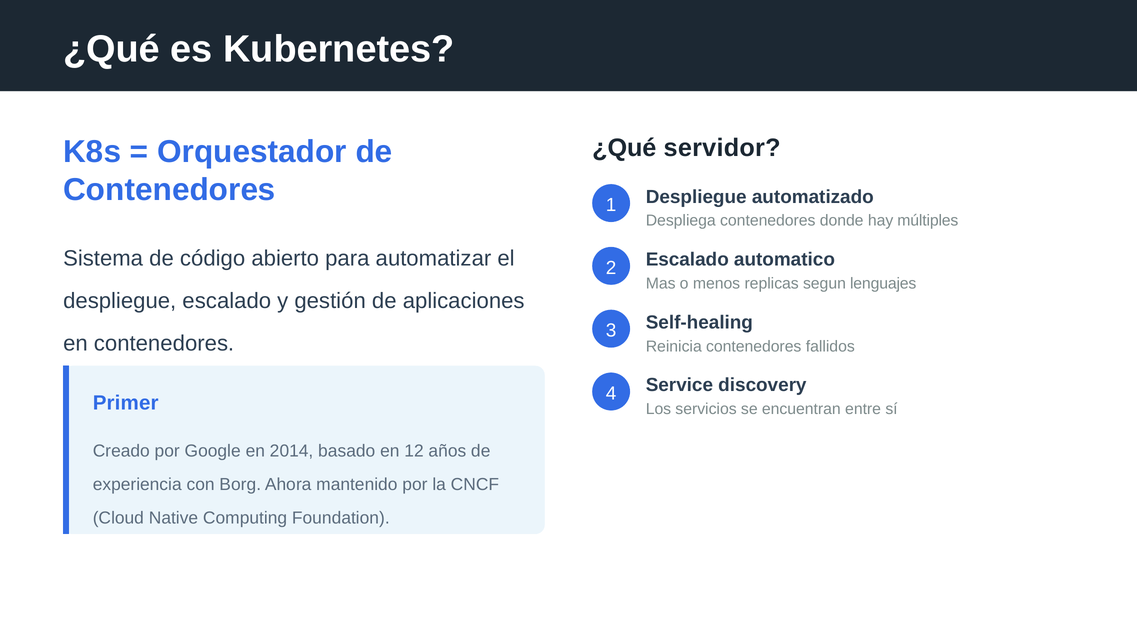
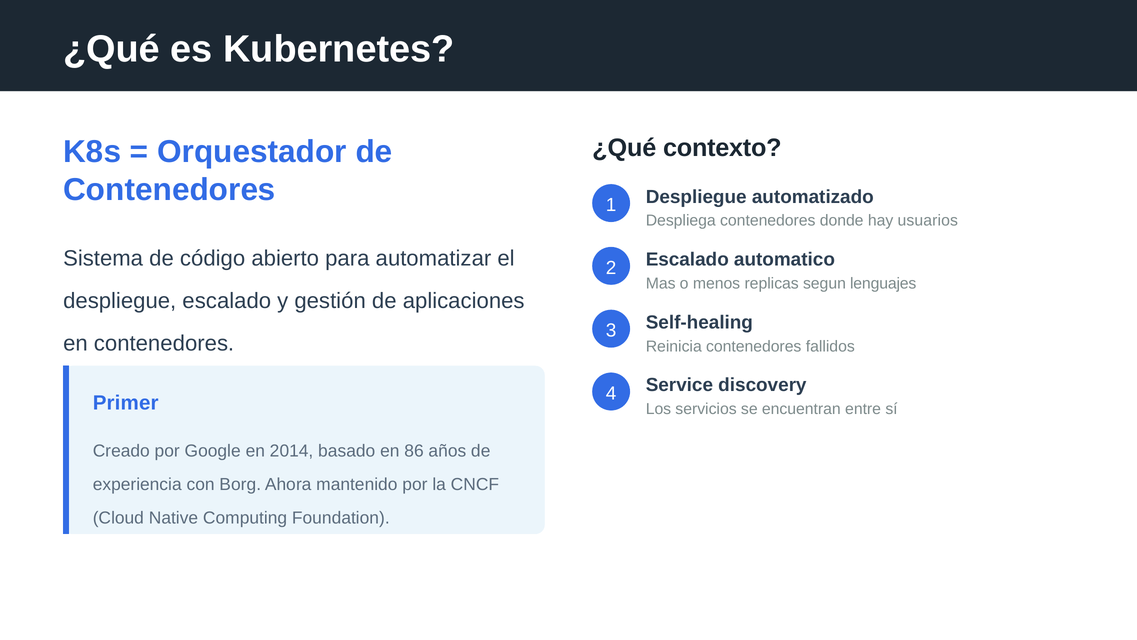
servidor: servidor -> contexto
múltiples: múltiples -> usuarios
12: 12 -> 86
